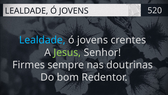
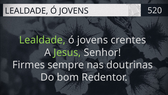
Lealdade at (42, 40) colour: light blue -> light green
